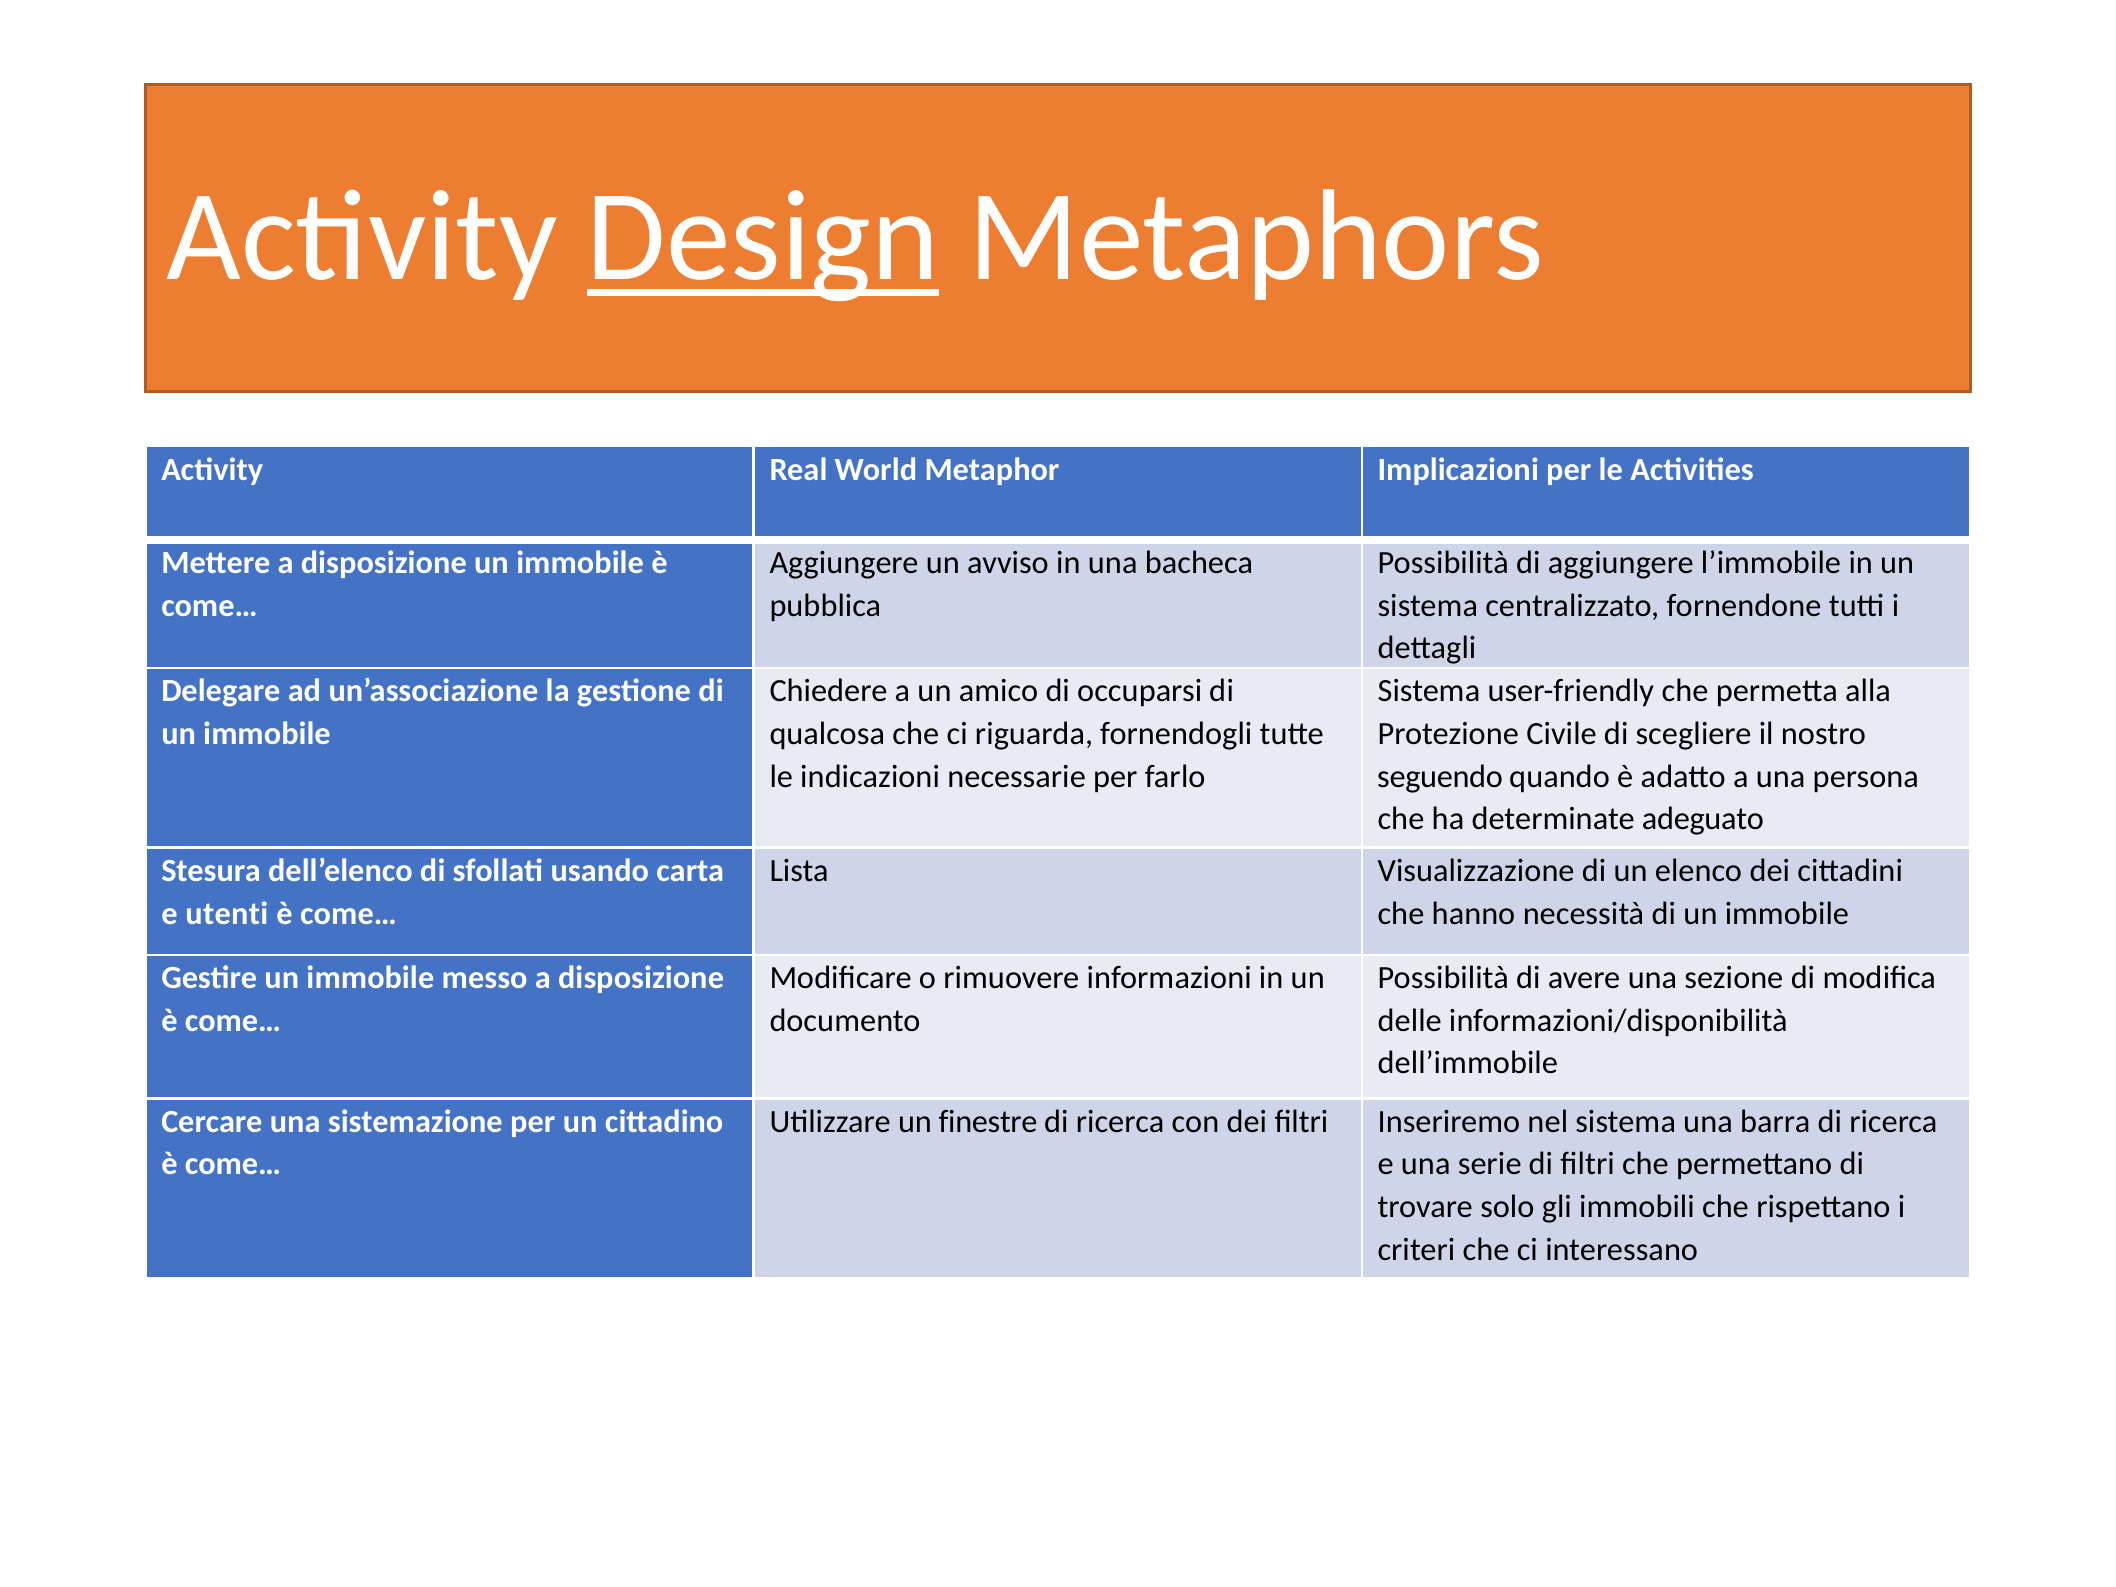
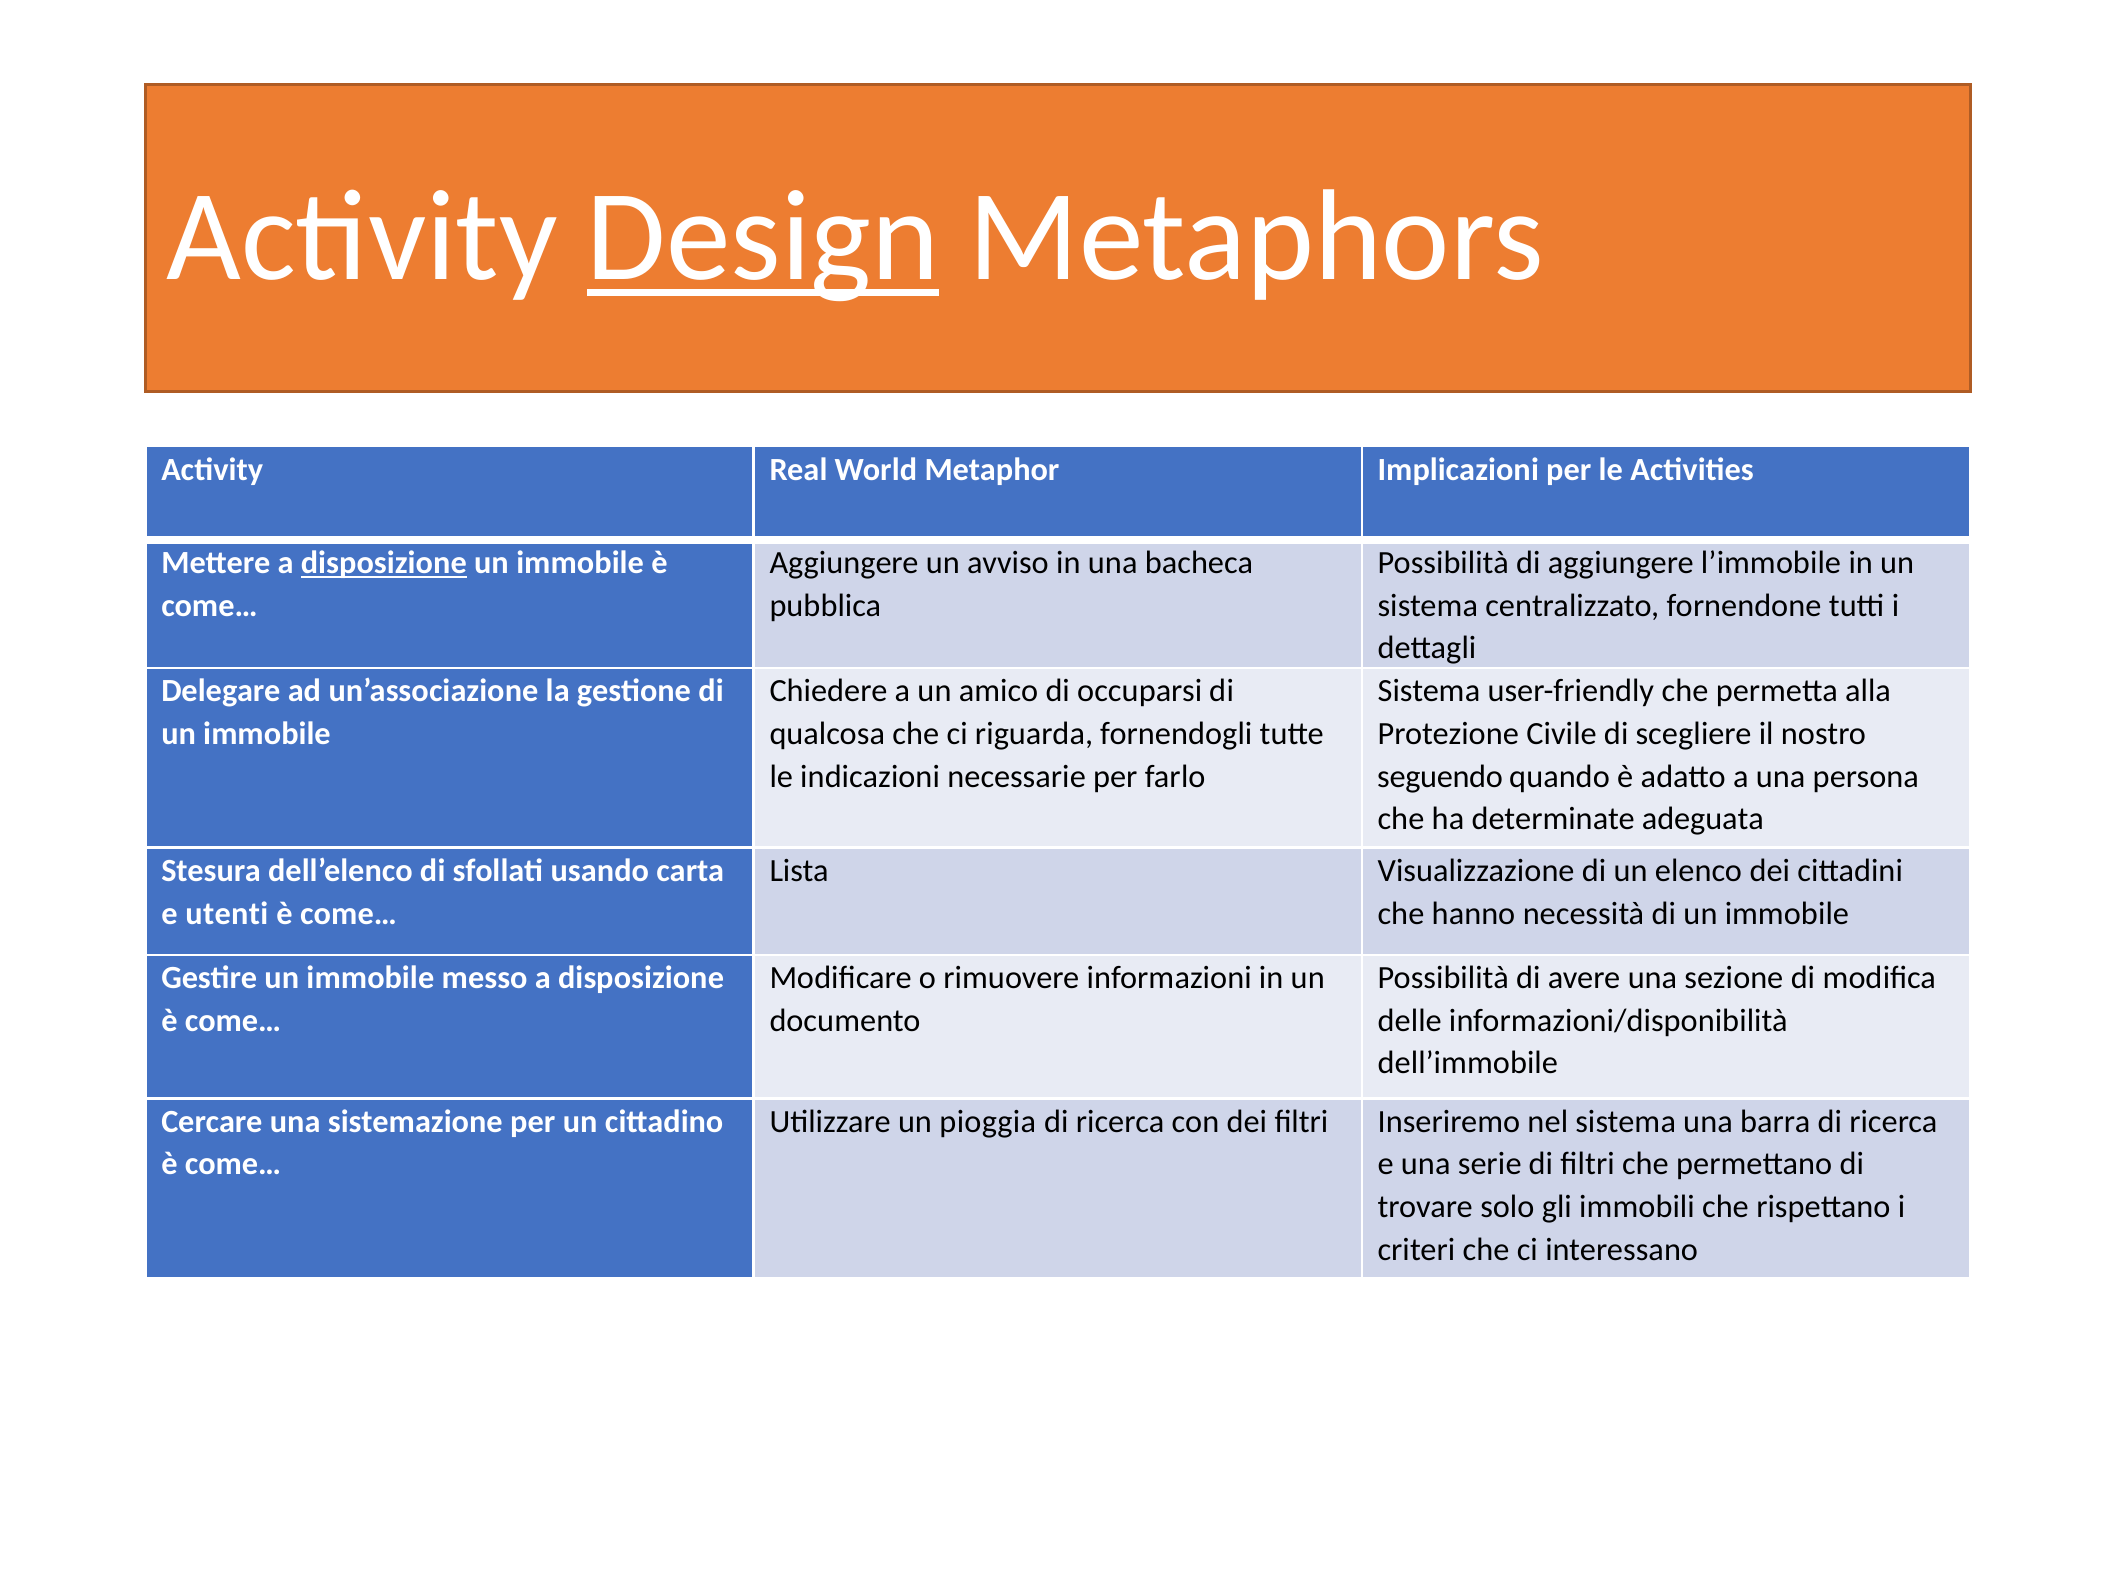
disposizione at (384, 563) underline: none -> present
adeguato: adeguato -> adeguata
finestre: finestre -> pioggia
